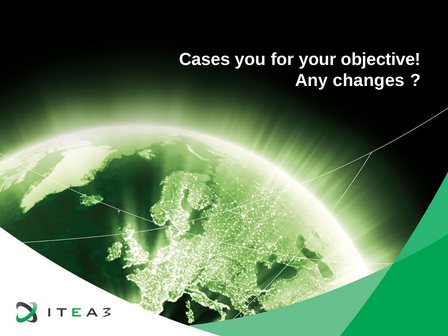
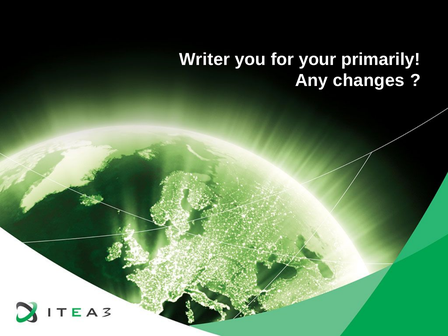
Cases: Cases -> Writer
objective: objective -> primarily
